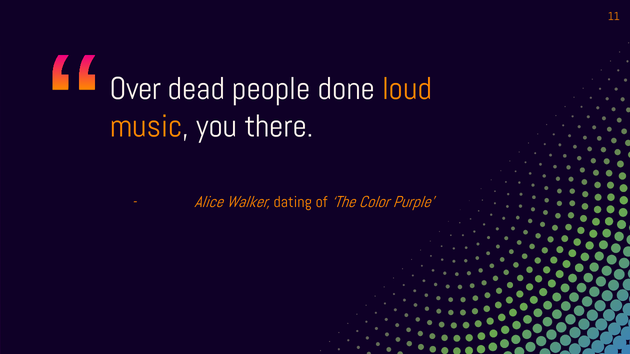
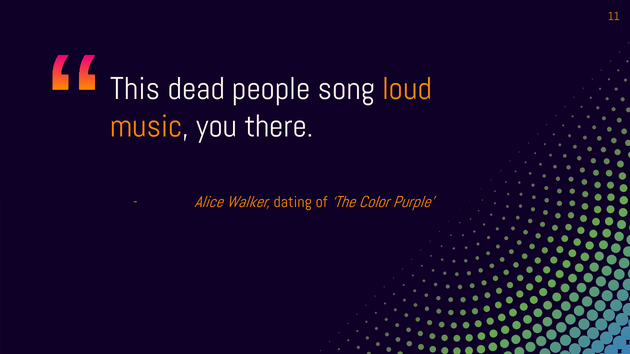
Over: Over -> This
done: done -> song
